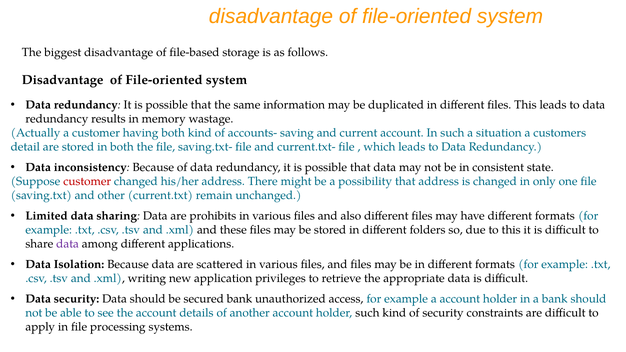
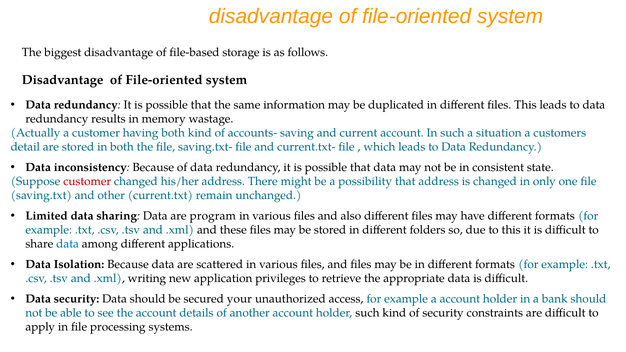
prohibits: prohibits -> program
data at (68, 244) colour: purple -> blue
secured bank: bank -> your
